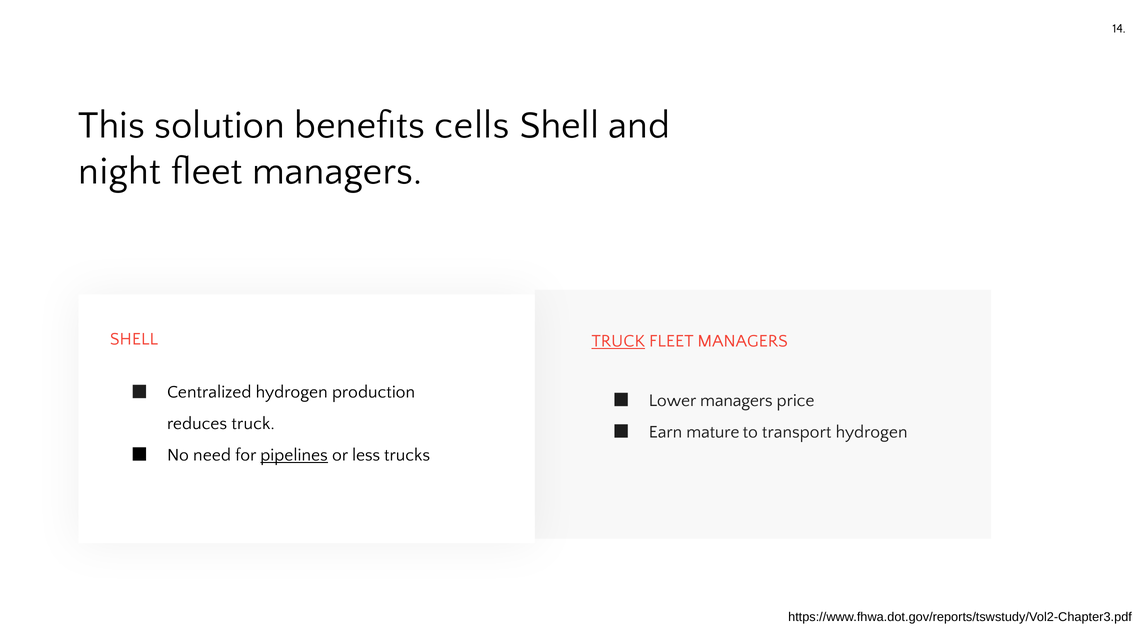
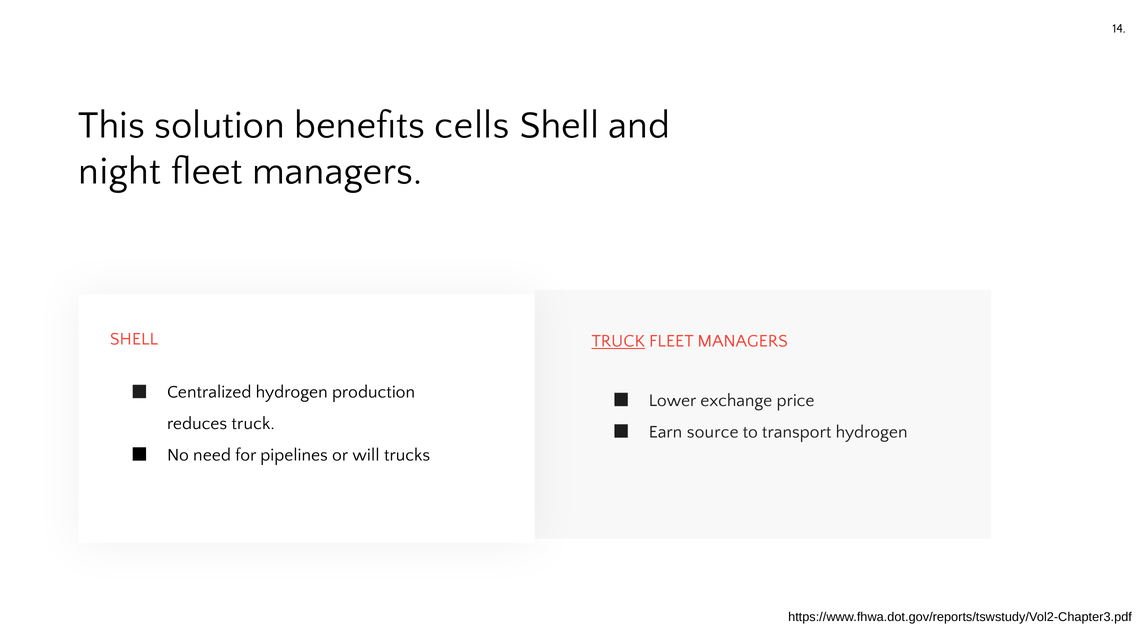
Lower managers: managers -> exchange
mature: mature -> source
pipelines underline: present -> none
less: less -> will
